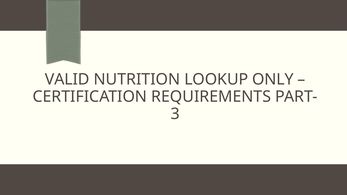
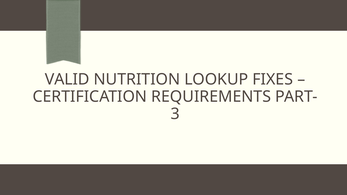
ONLY: ONLY -> FIXES
